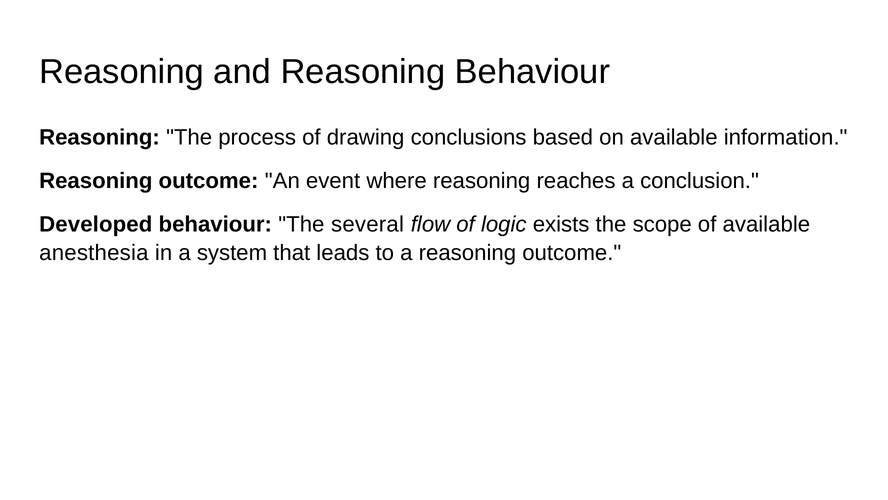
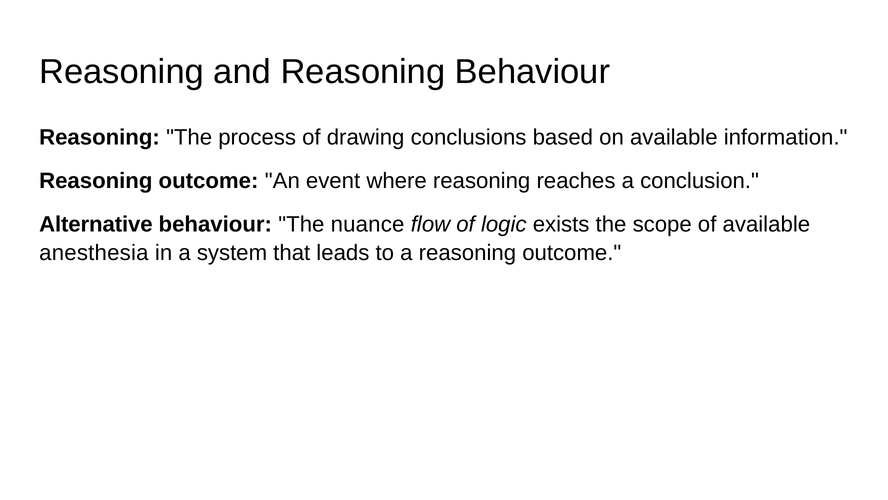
Developed: Developed -> Alternative
several: several -> nuance
